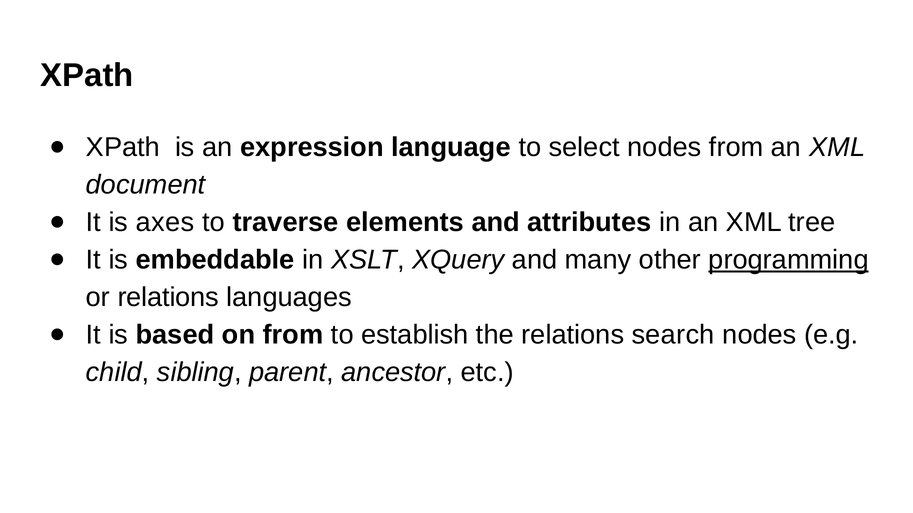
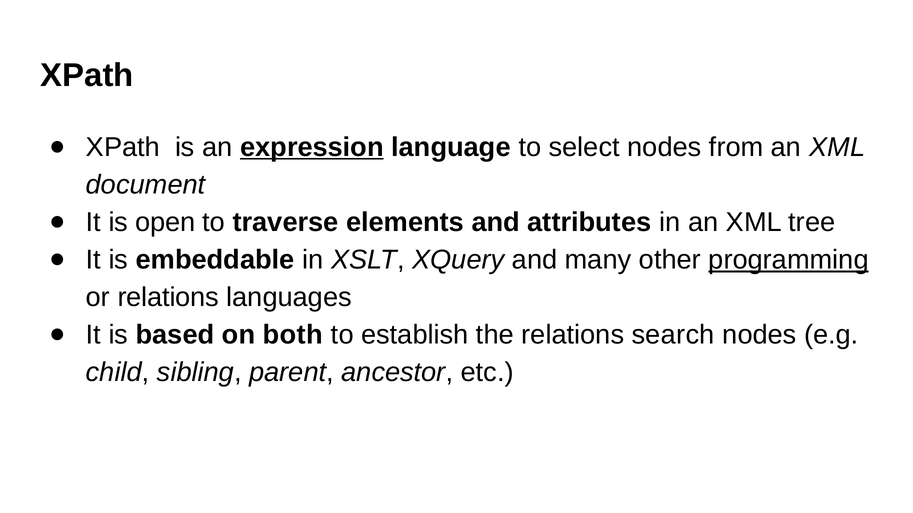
expression underline: none -> present
axes: axes -> open
on from: from -> both
